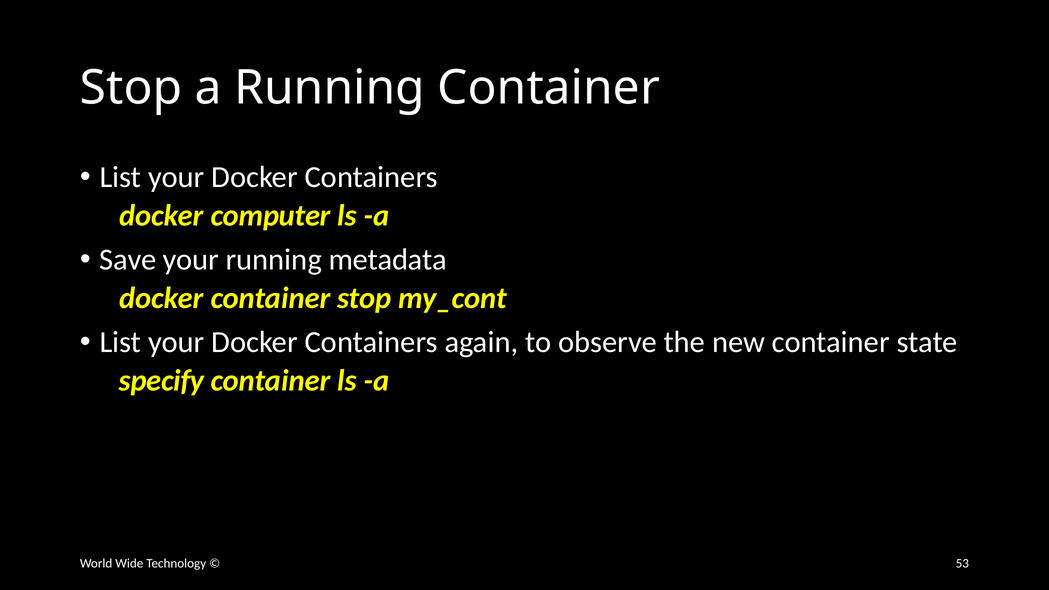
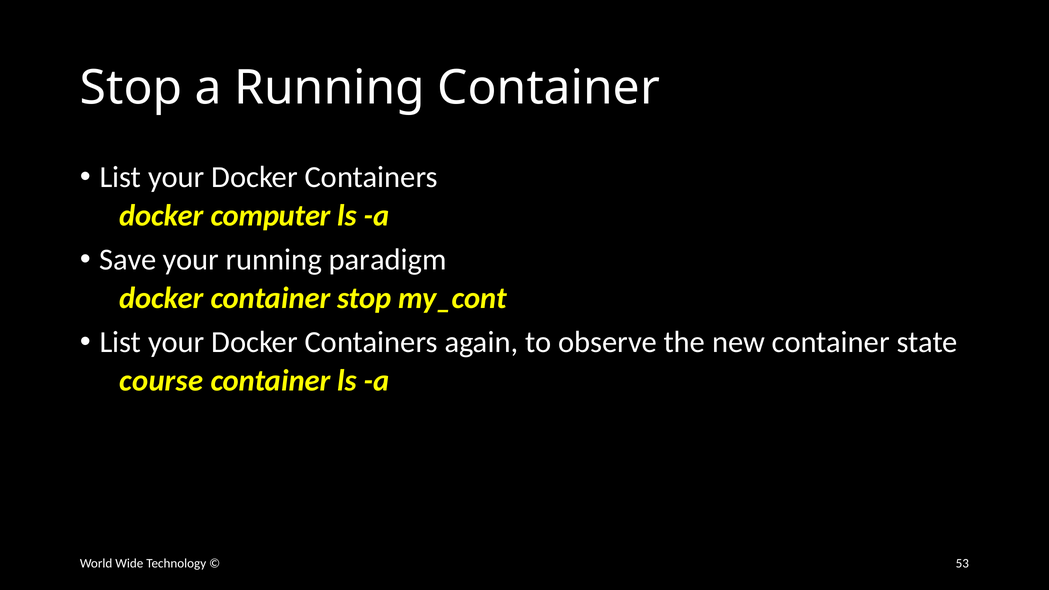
metadata: metadata -> paradigm
specify: specify -> course
